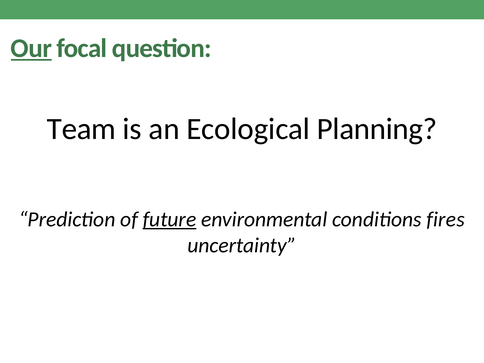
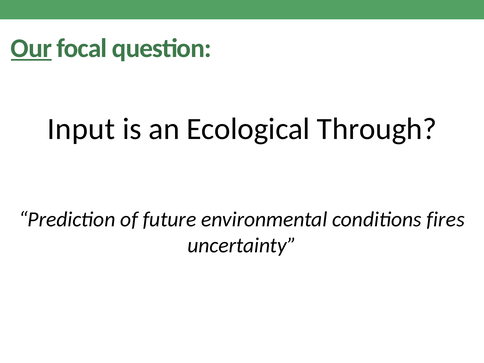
Team: Team -> Input
Planning: Planning -> Through
future underline: present -> none
